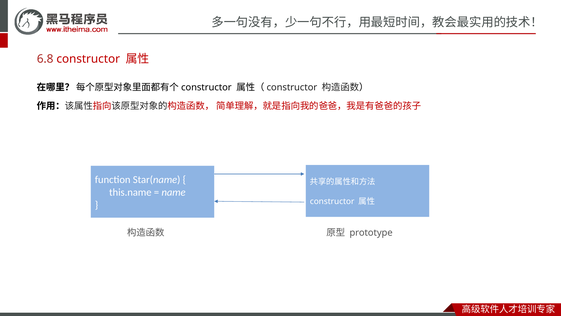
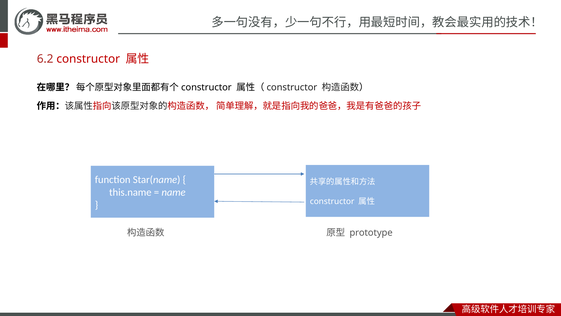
6.8: 6.8 -> 6.2
